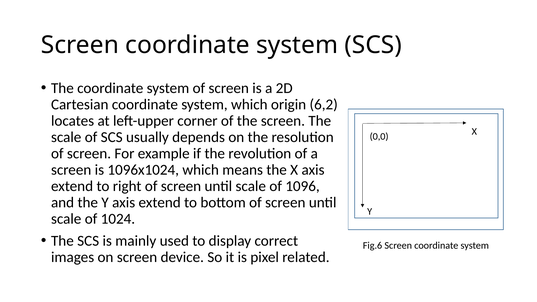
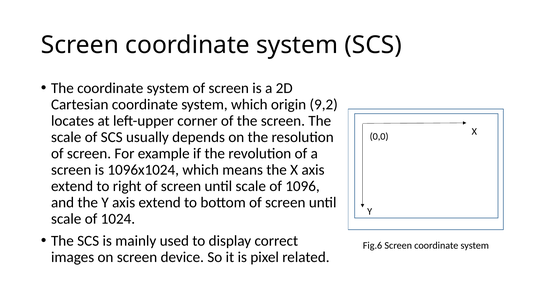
6,2: 6,2 -> 9,2
